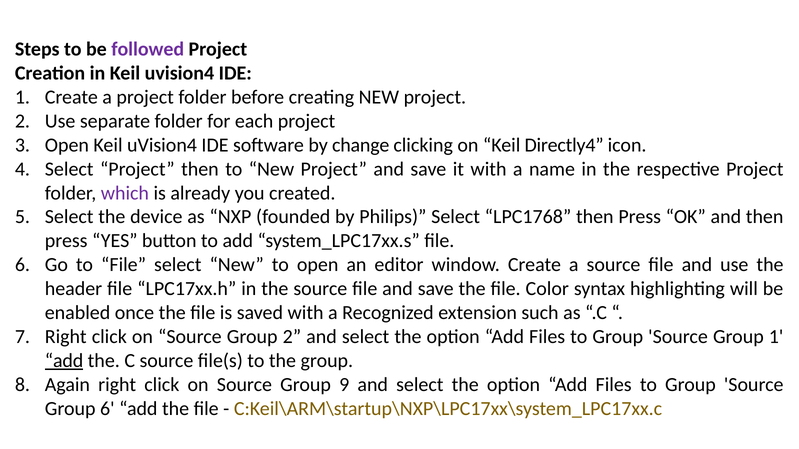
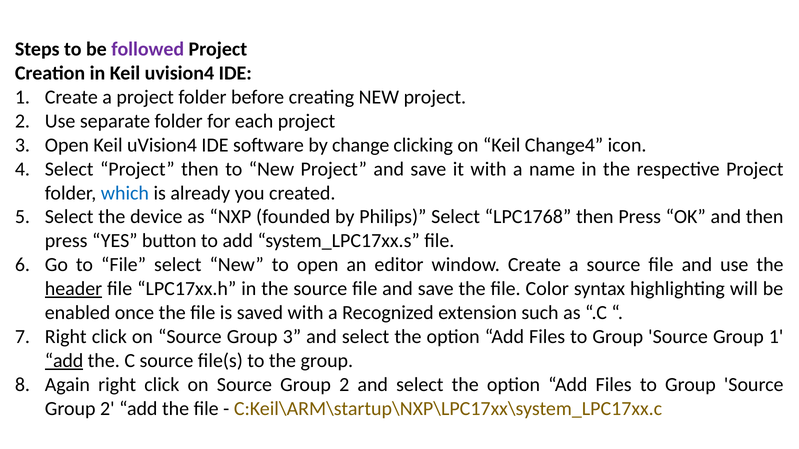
Directly4: Directly4 -> Change4
which colour: purple -> blue
header underline: none -> present
Group 2: 2 -> 3
on Source Group 9: 9 -> 2
6 at (107, 409): 6 -> 2
